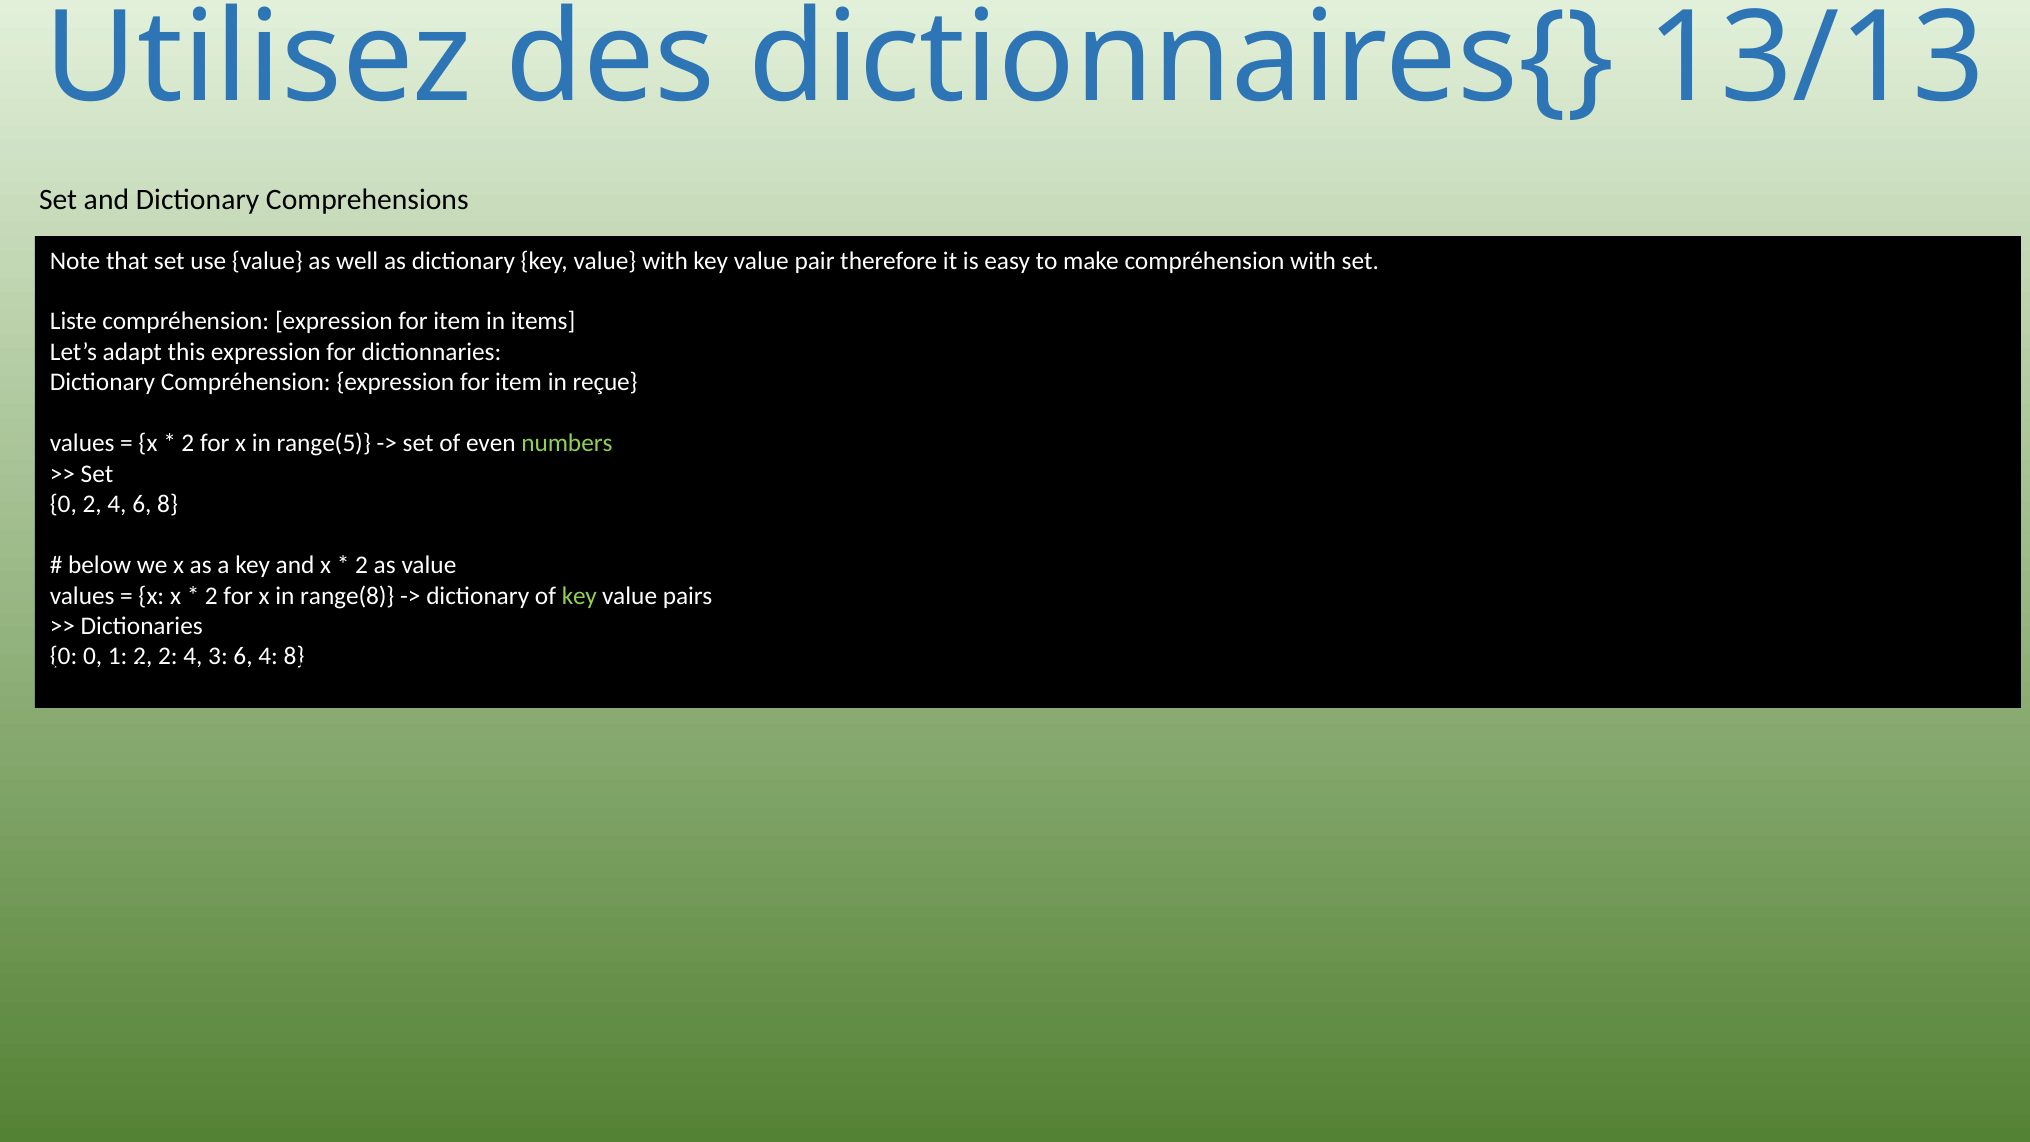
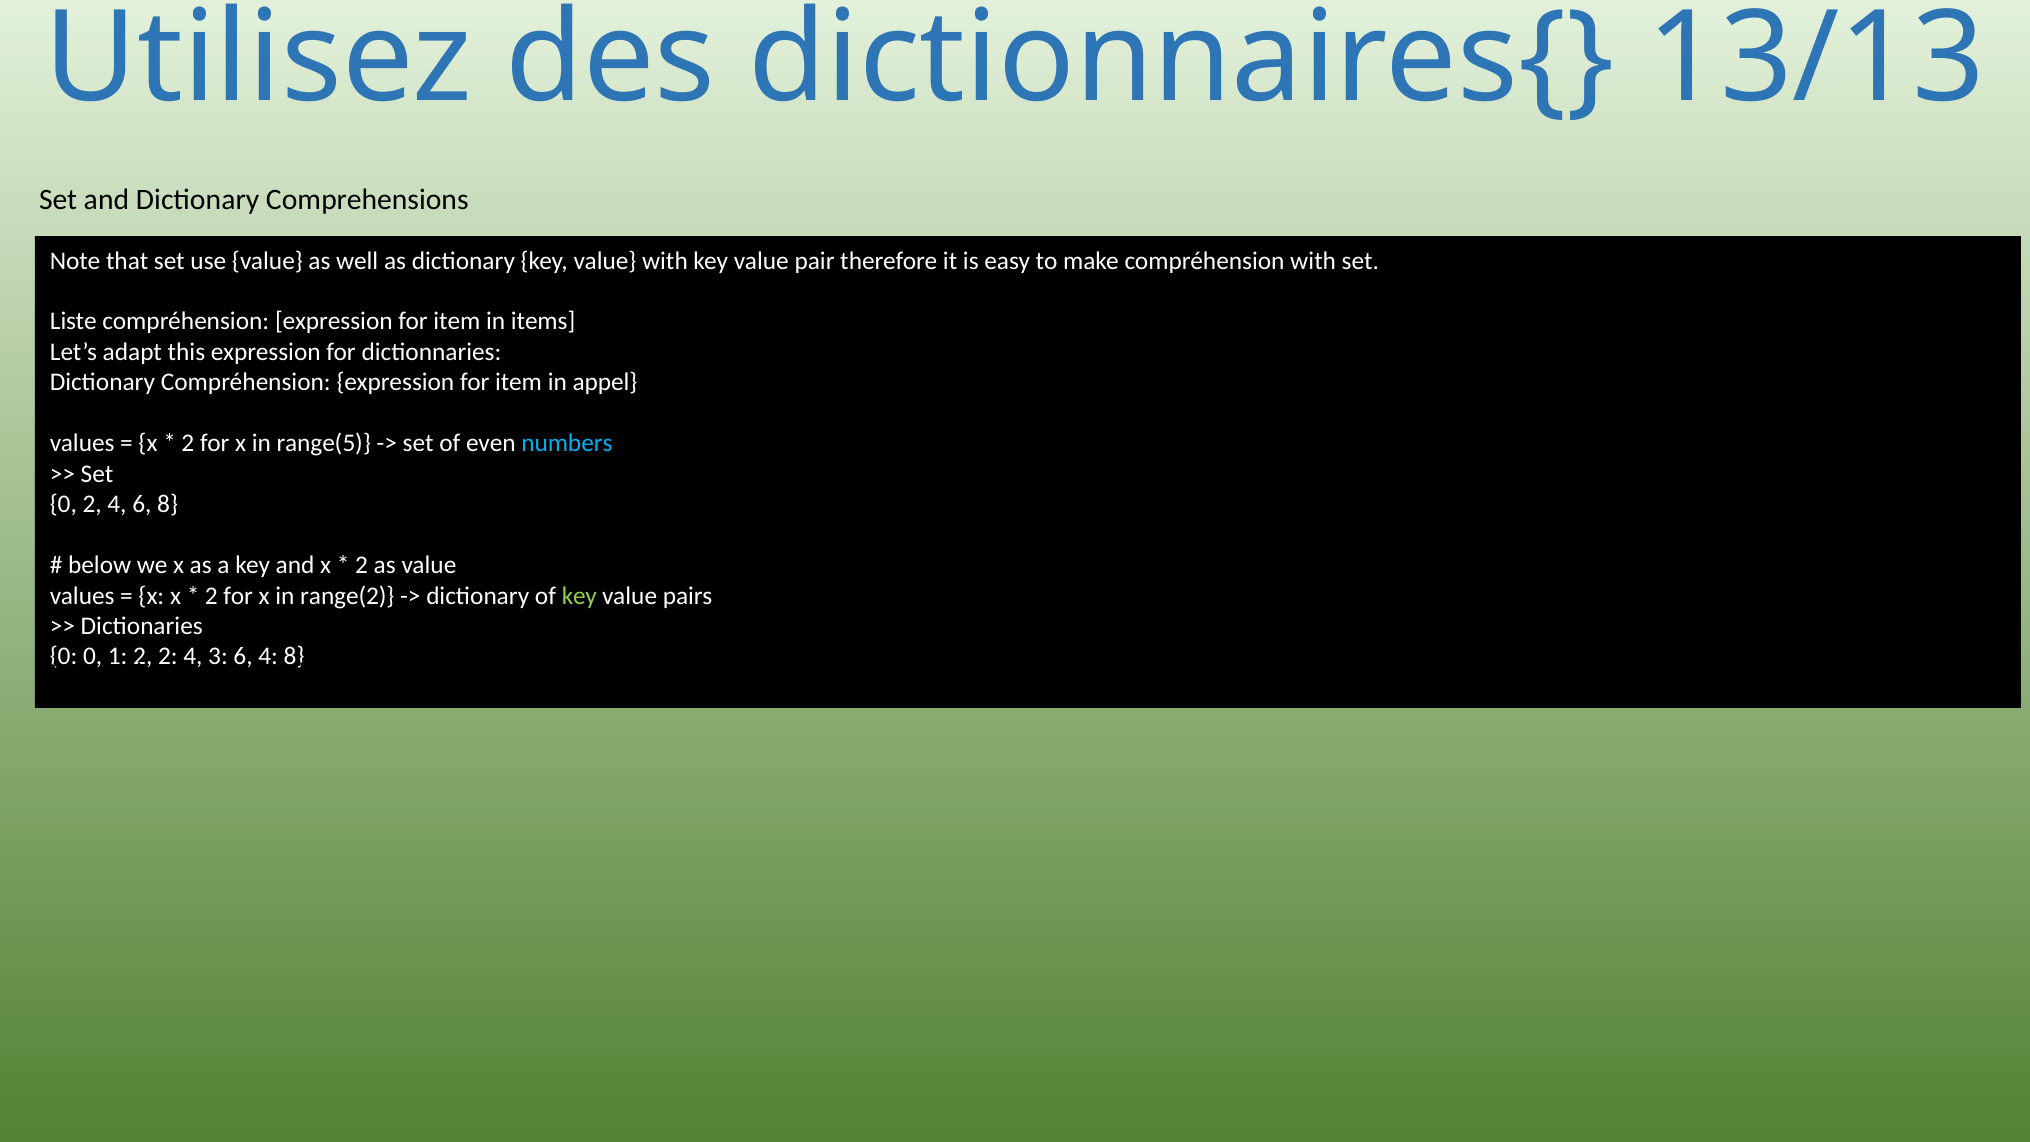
reçue: reçue -> appel
numbers colour: light green -> light blue
range(8: range(8 -> range(2
